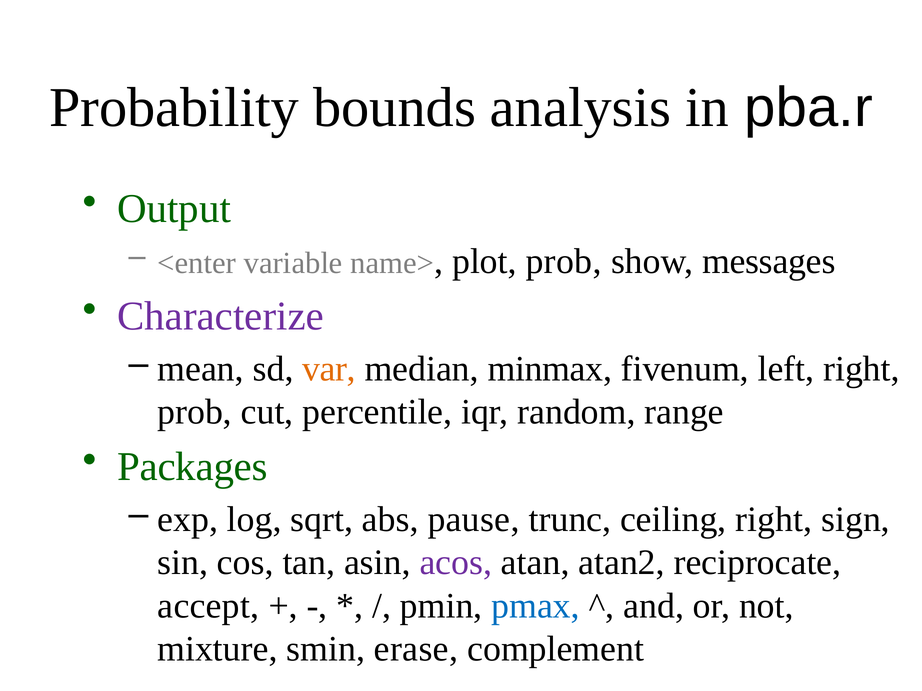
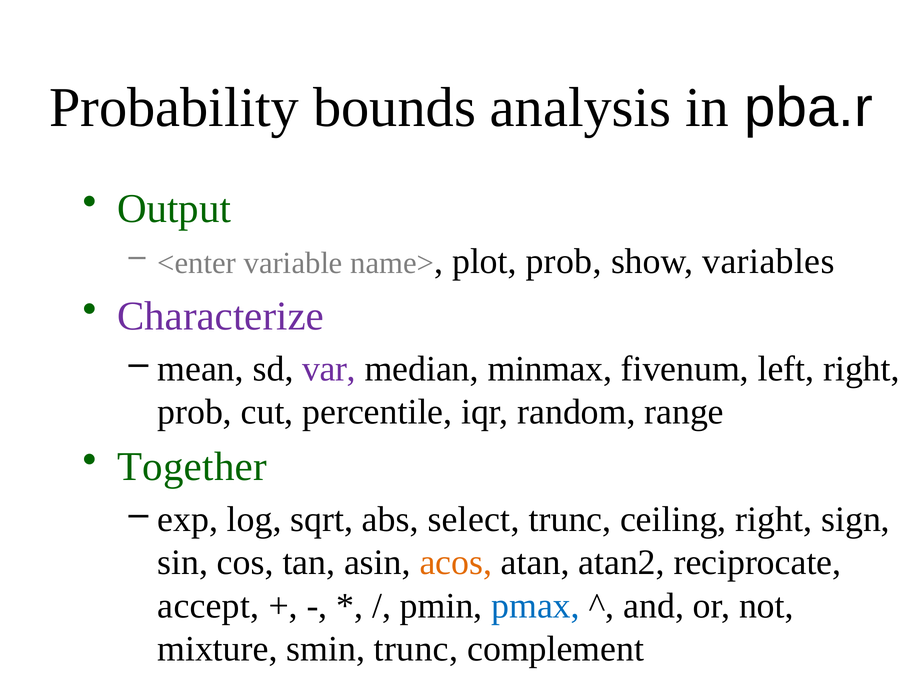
messages: messages -> variables
var colour: orange -> purple
Packages: Packages -> Together
pause: pause -> select
acos colour: purple -> orange
smin erase: erase -> trunc
